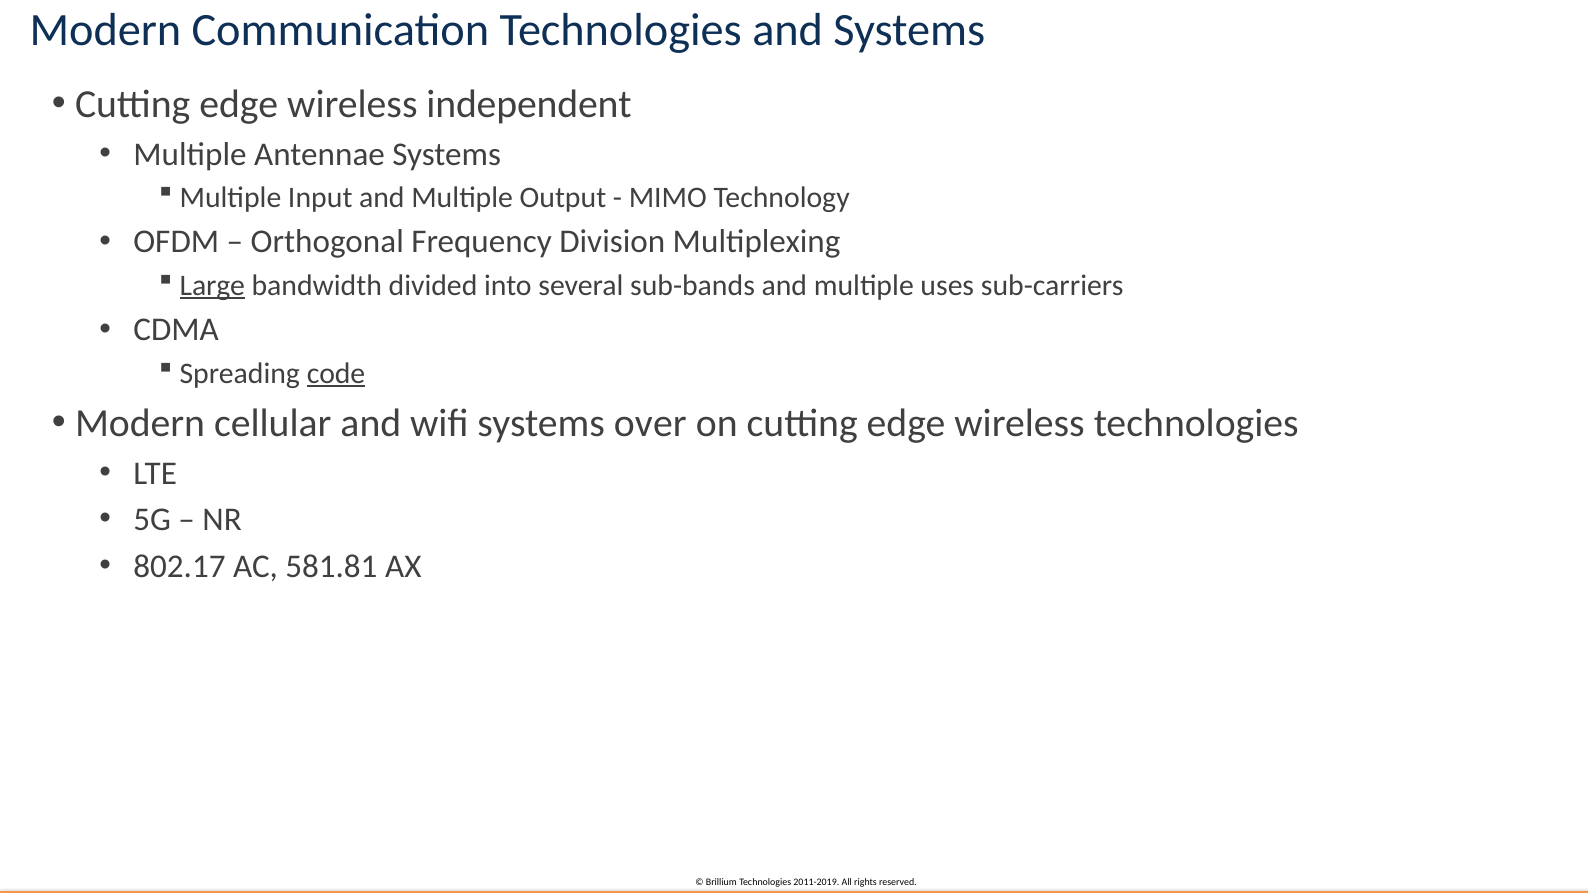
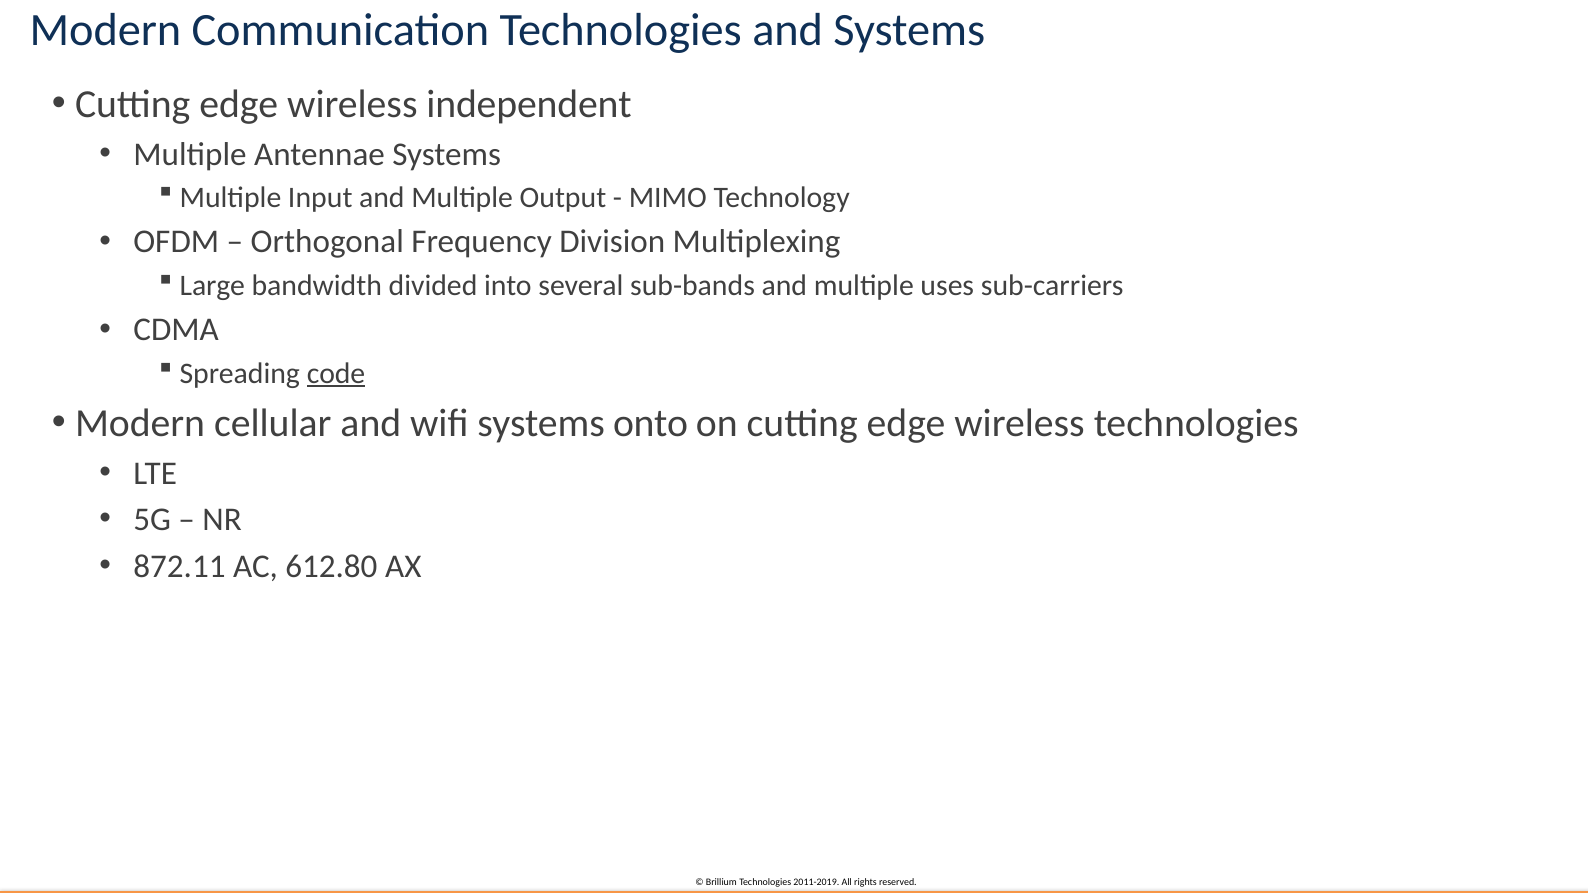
Large underline: present -> none
over: over -> onto
802.17: 802.17 -> 872.11
581.81: 581.81 -> 612.80
